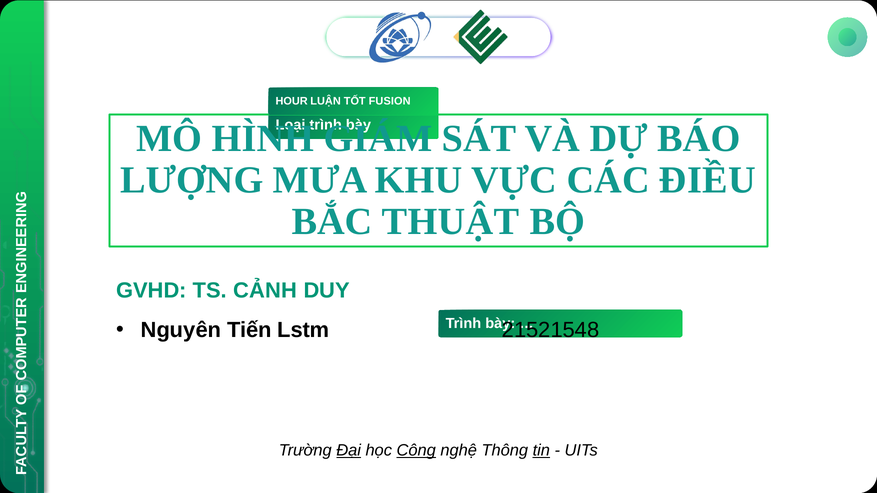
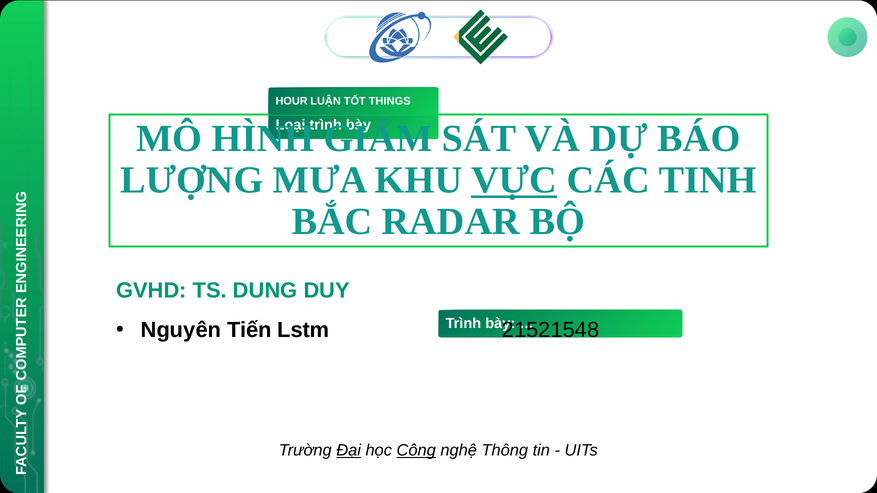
FUSION: FUSION -> THINGS
VỰC underline: none -> present
ĐIỀU: ĐIỀU -> TINH
THUẬT: THUẬT -> RADAR
CẢNH: CẢNH -> DUNG
tin underline: present -> none
